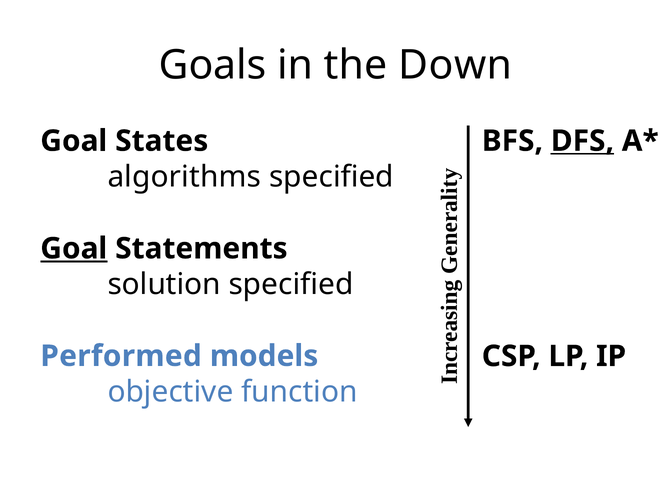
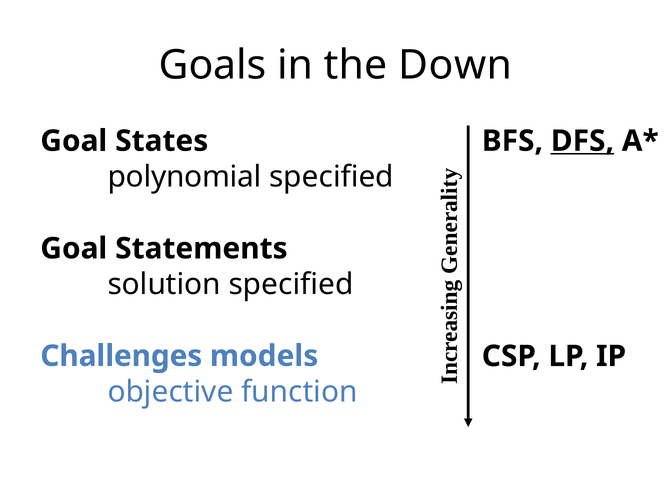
algorithms: algorithms -> polynomial
Goal at (74, 249) underline: present -> none
Performed: Performed -> Challenges
